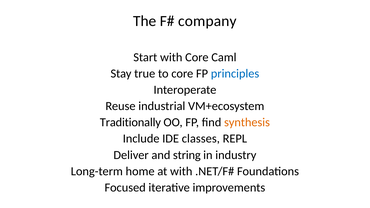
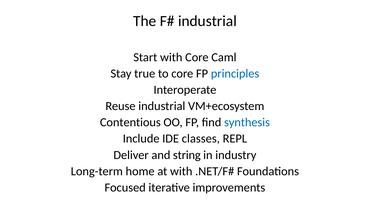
company at (207, 21): company -> industrial
Traditionally: Traditionally -> Contentious
synthesis colour: orange -> blue
